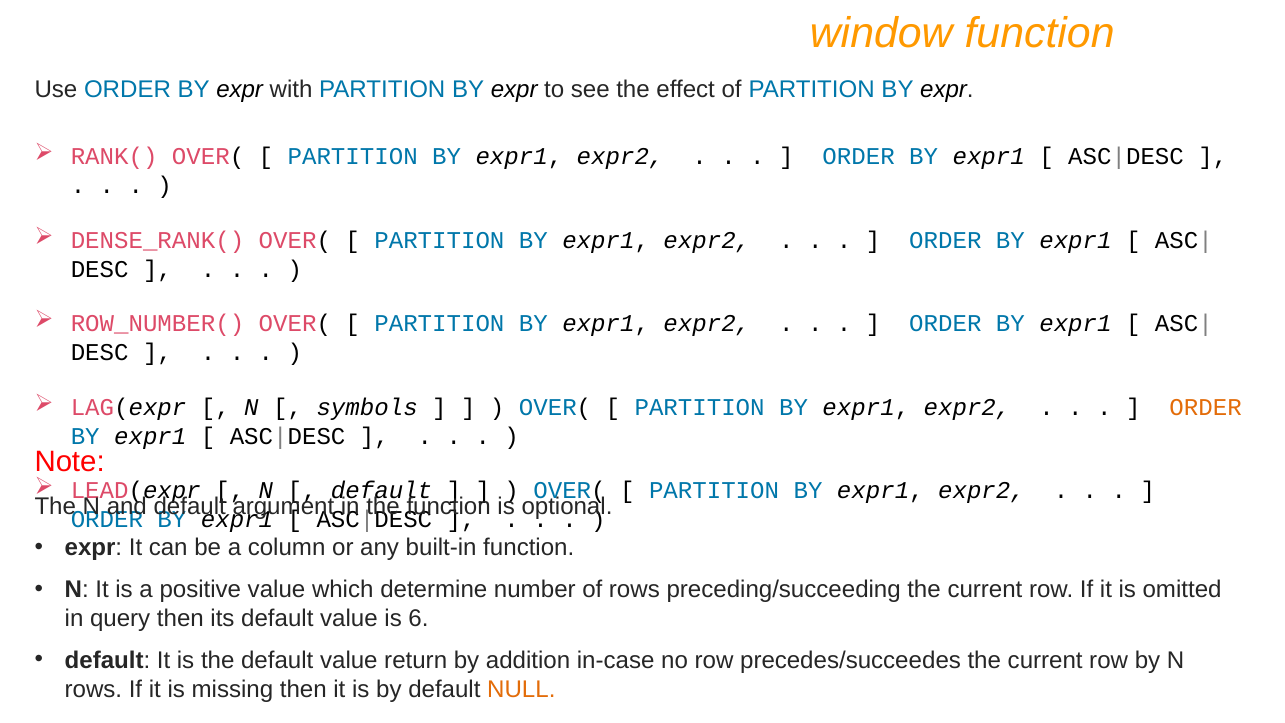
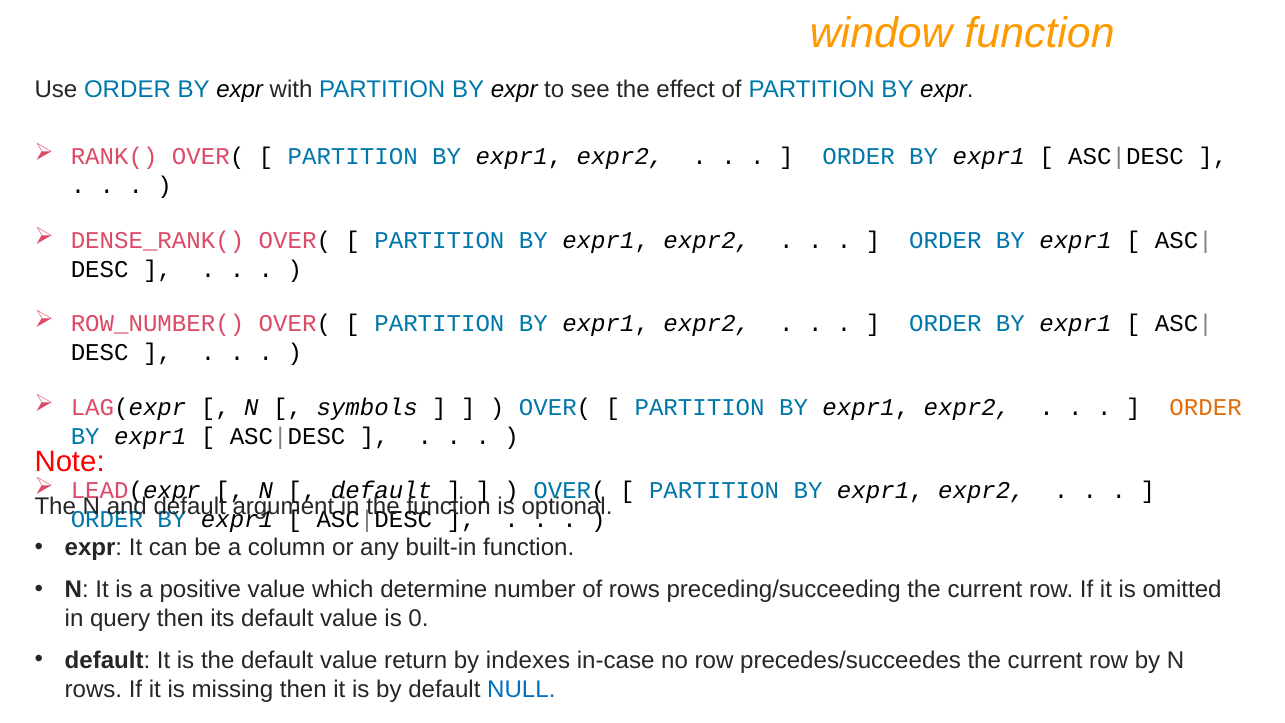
6: 6 -> 0
addition: addition -> indexes
NULL colour: orange -> blue
